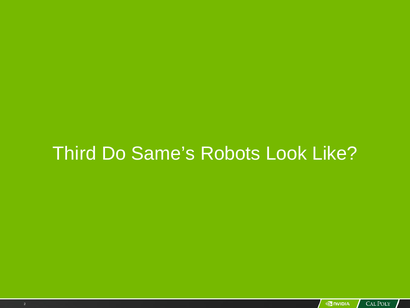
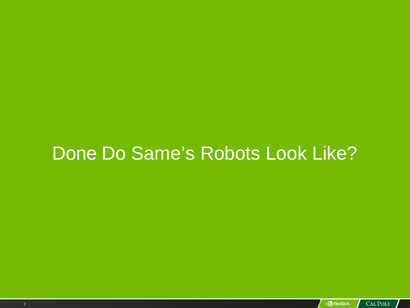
Third: Third -> Done
